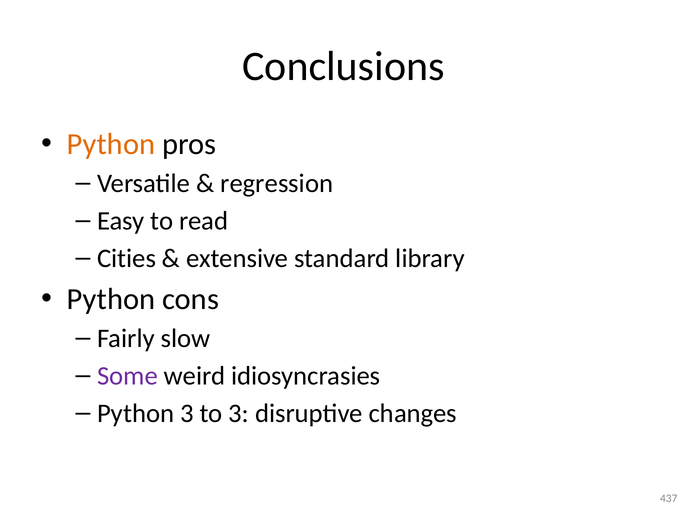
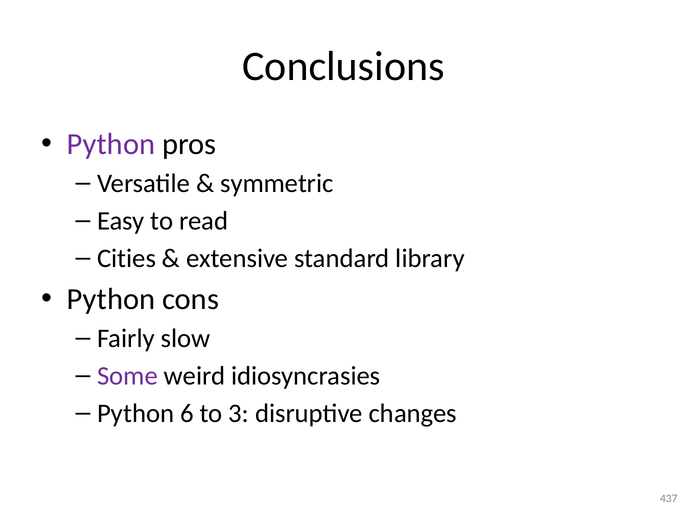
Python at (111, 144) colour: orange -> purple
regression: regression -> symmetric
Python 3: 3 -> 6
